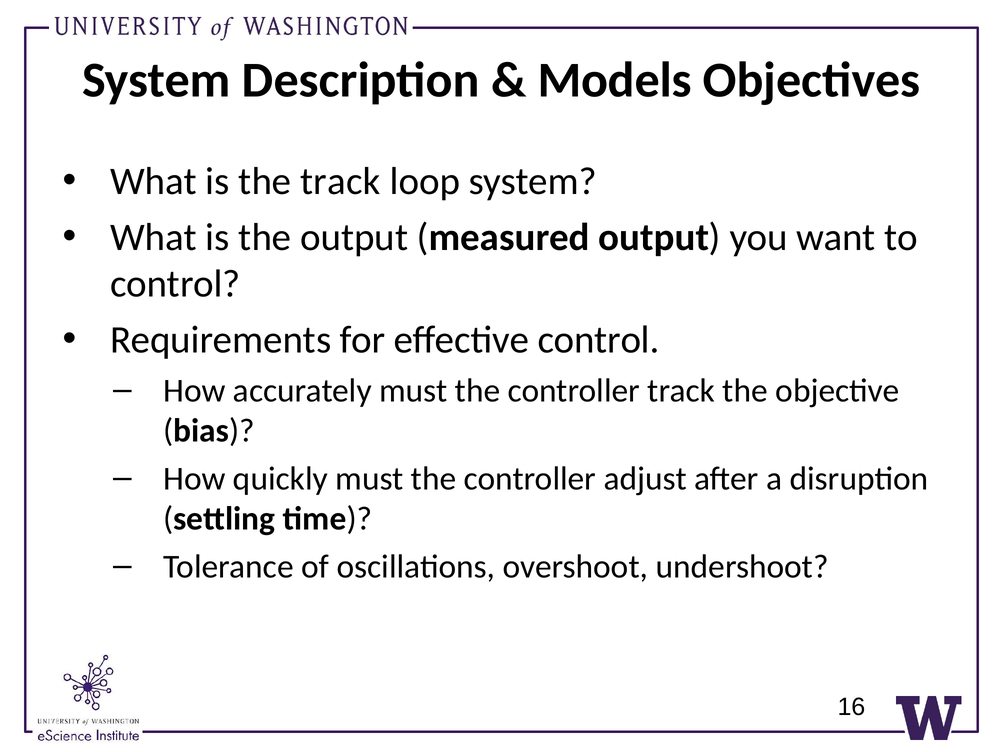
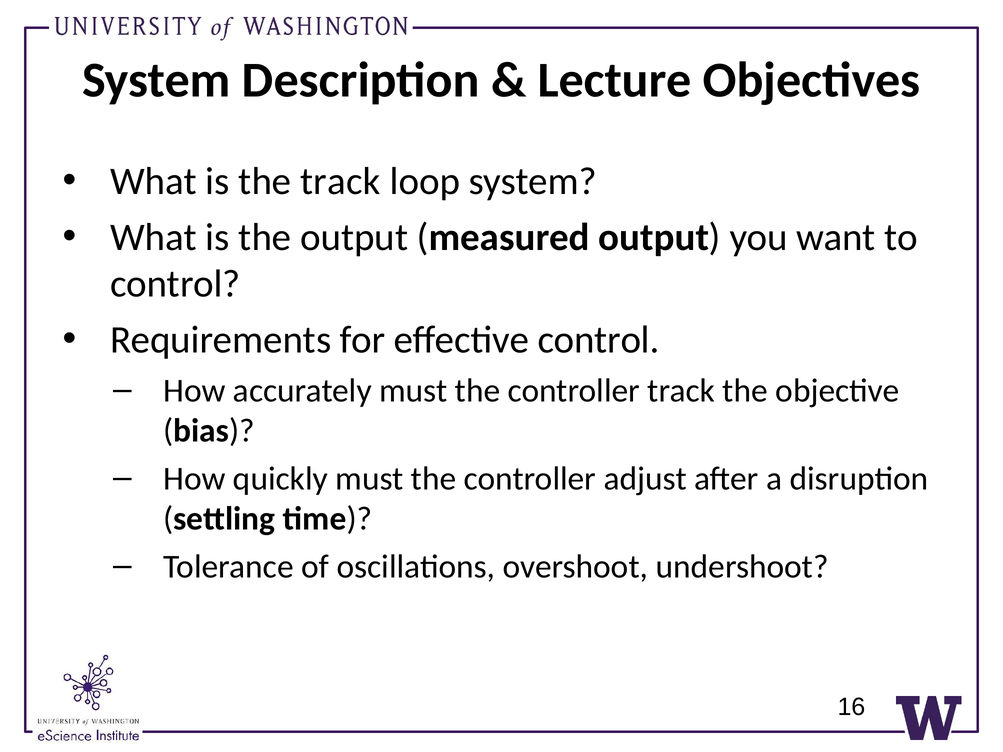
Models: Models -> Lecture
